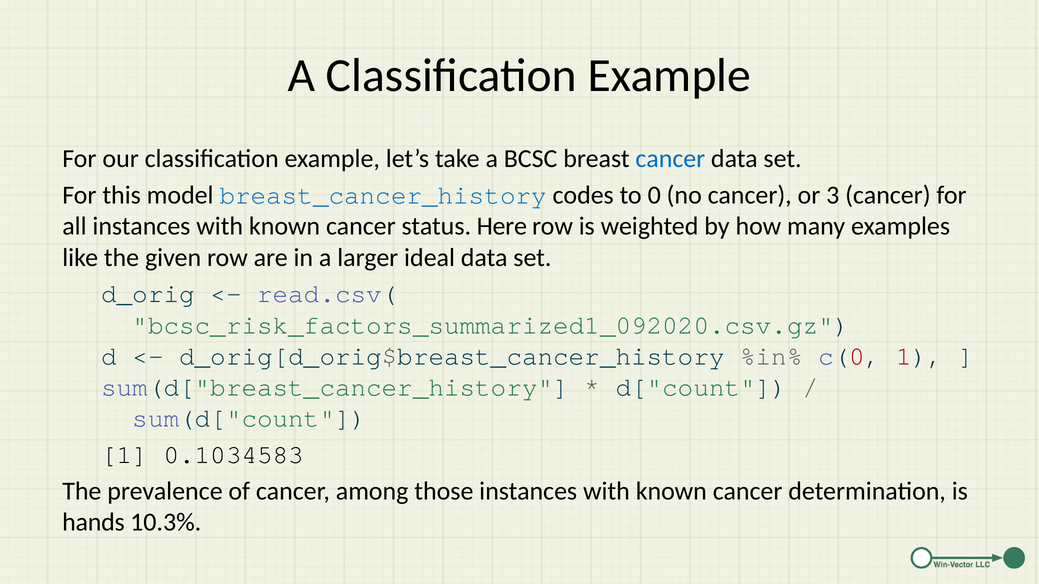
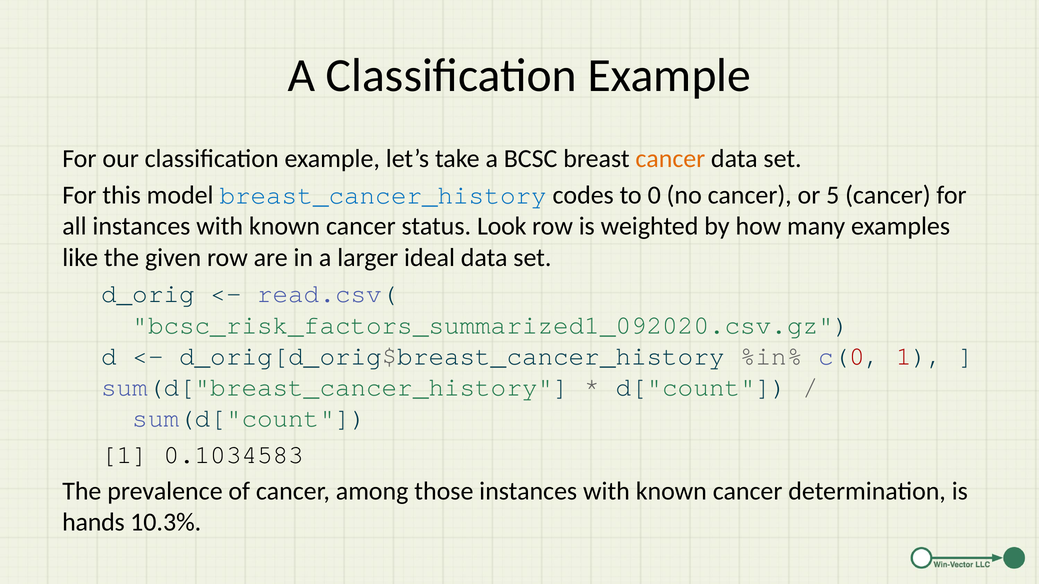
cancer at (670, 159) colour: blue -> orange
3: 3 -> 5
Here: Here -> Look
